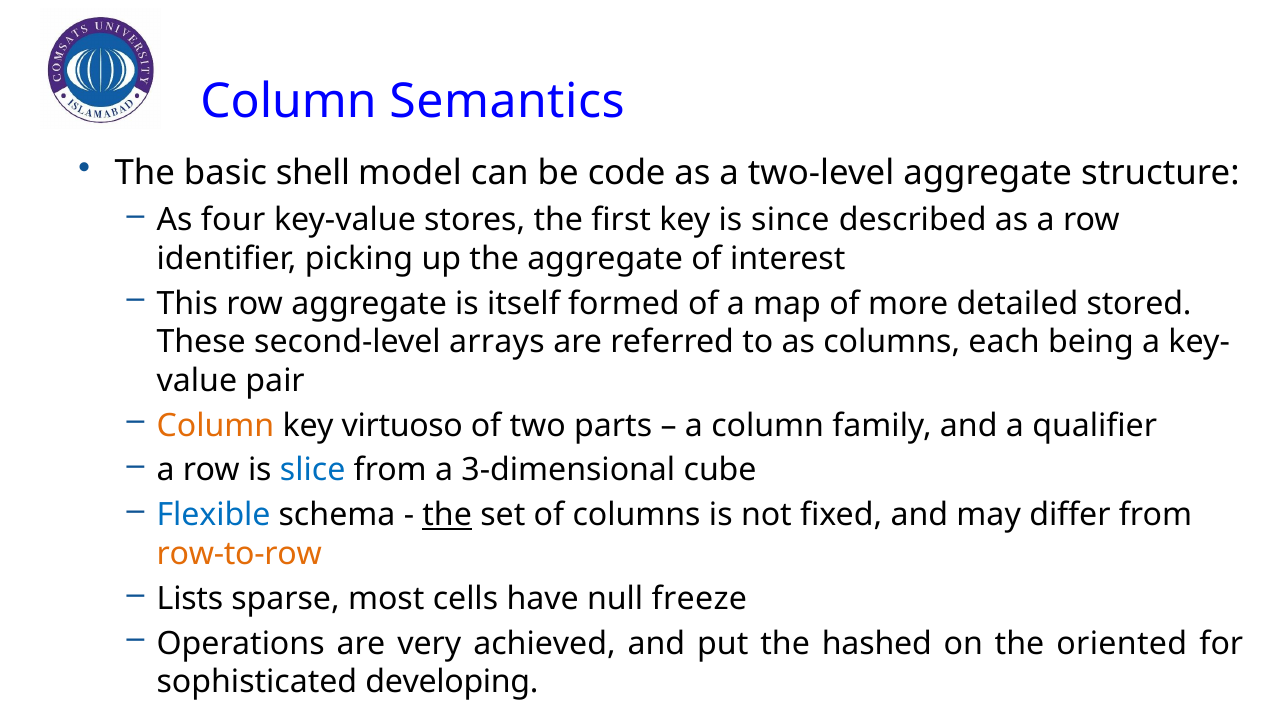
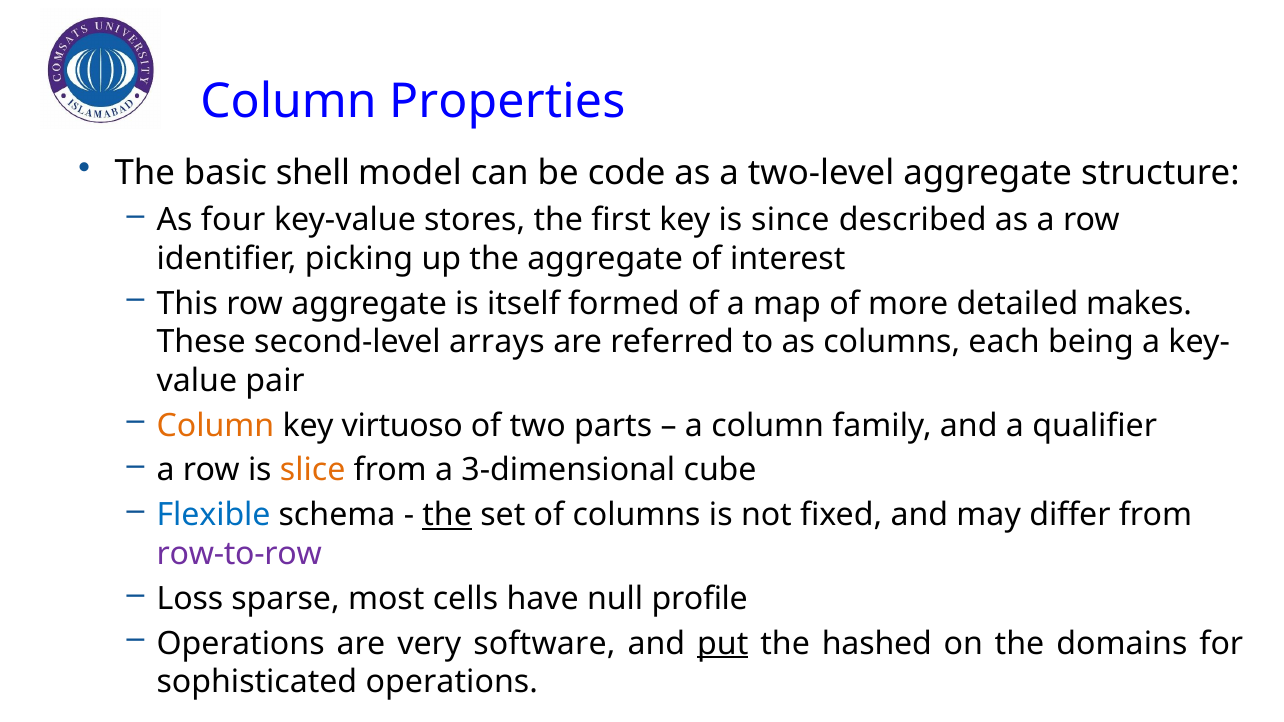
Semantics: Semantics -> Properties
stored: stored -> makes
slice colour: blue -> orange
row-to-row colour: orange -> purple
Lists: Lists -> Loss
freeze: freeze -> profile
achieved: achieved -> software
put underline: none -> present
oriented: oriented -> domains
sophisticated developing: developing -> operations
